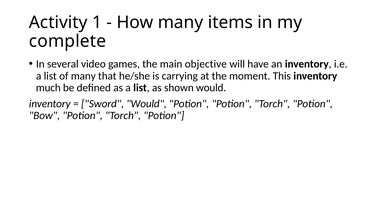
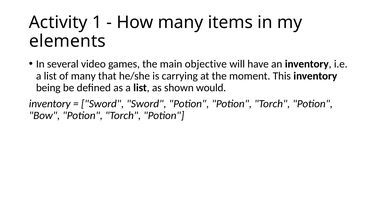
complete: complete -> elements
much: much -> being
Sword Would: Would -> Sword
